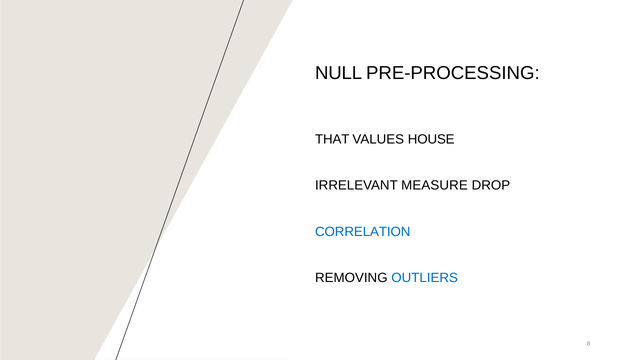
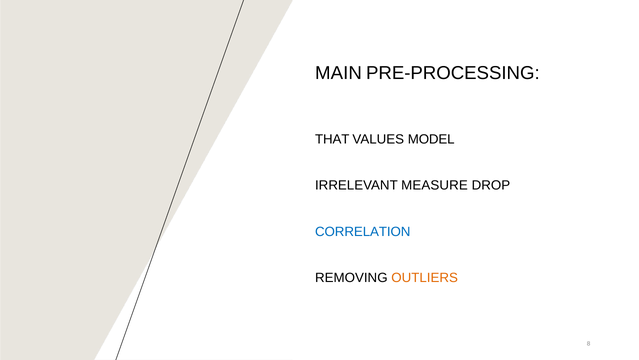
NULL: NULL -> MAIN
HOUSE: HOUSE -> MODEL
OUTLIERS colour: blue -> orange
